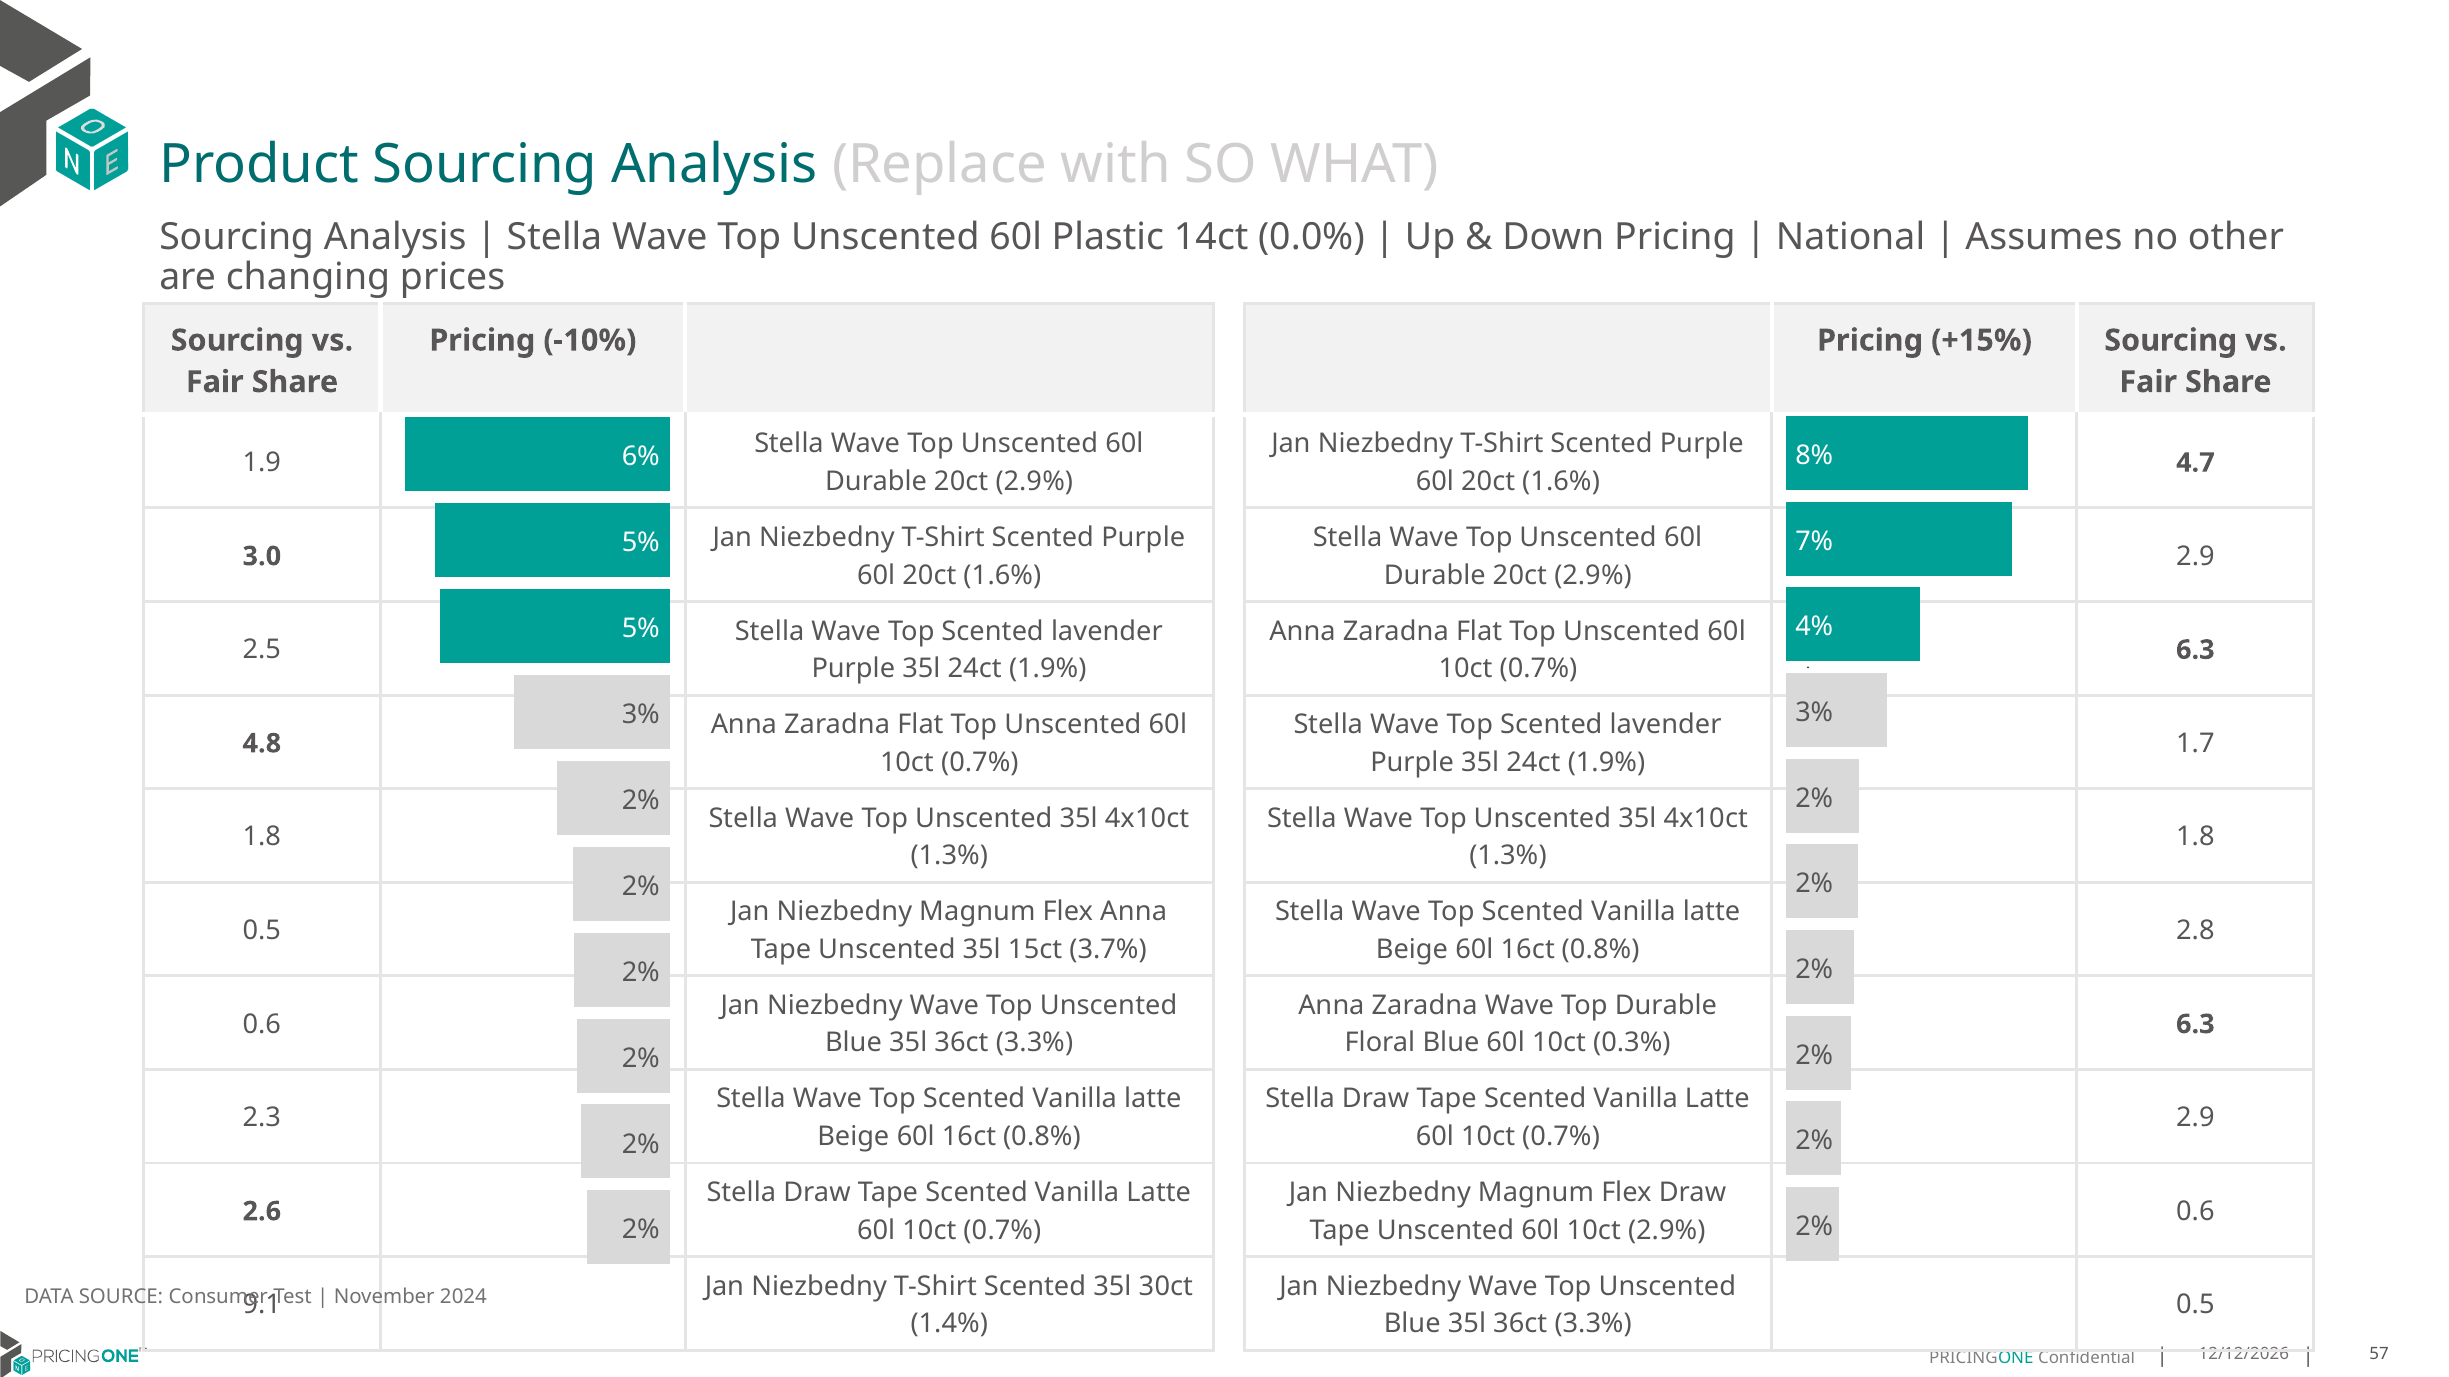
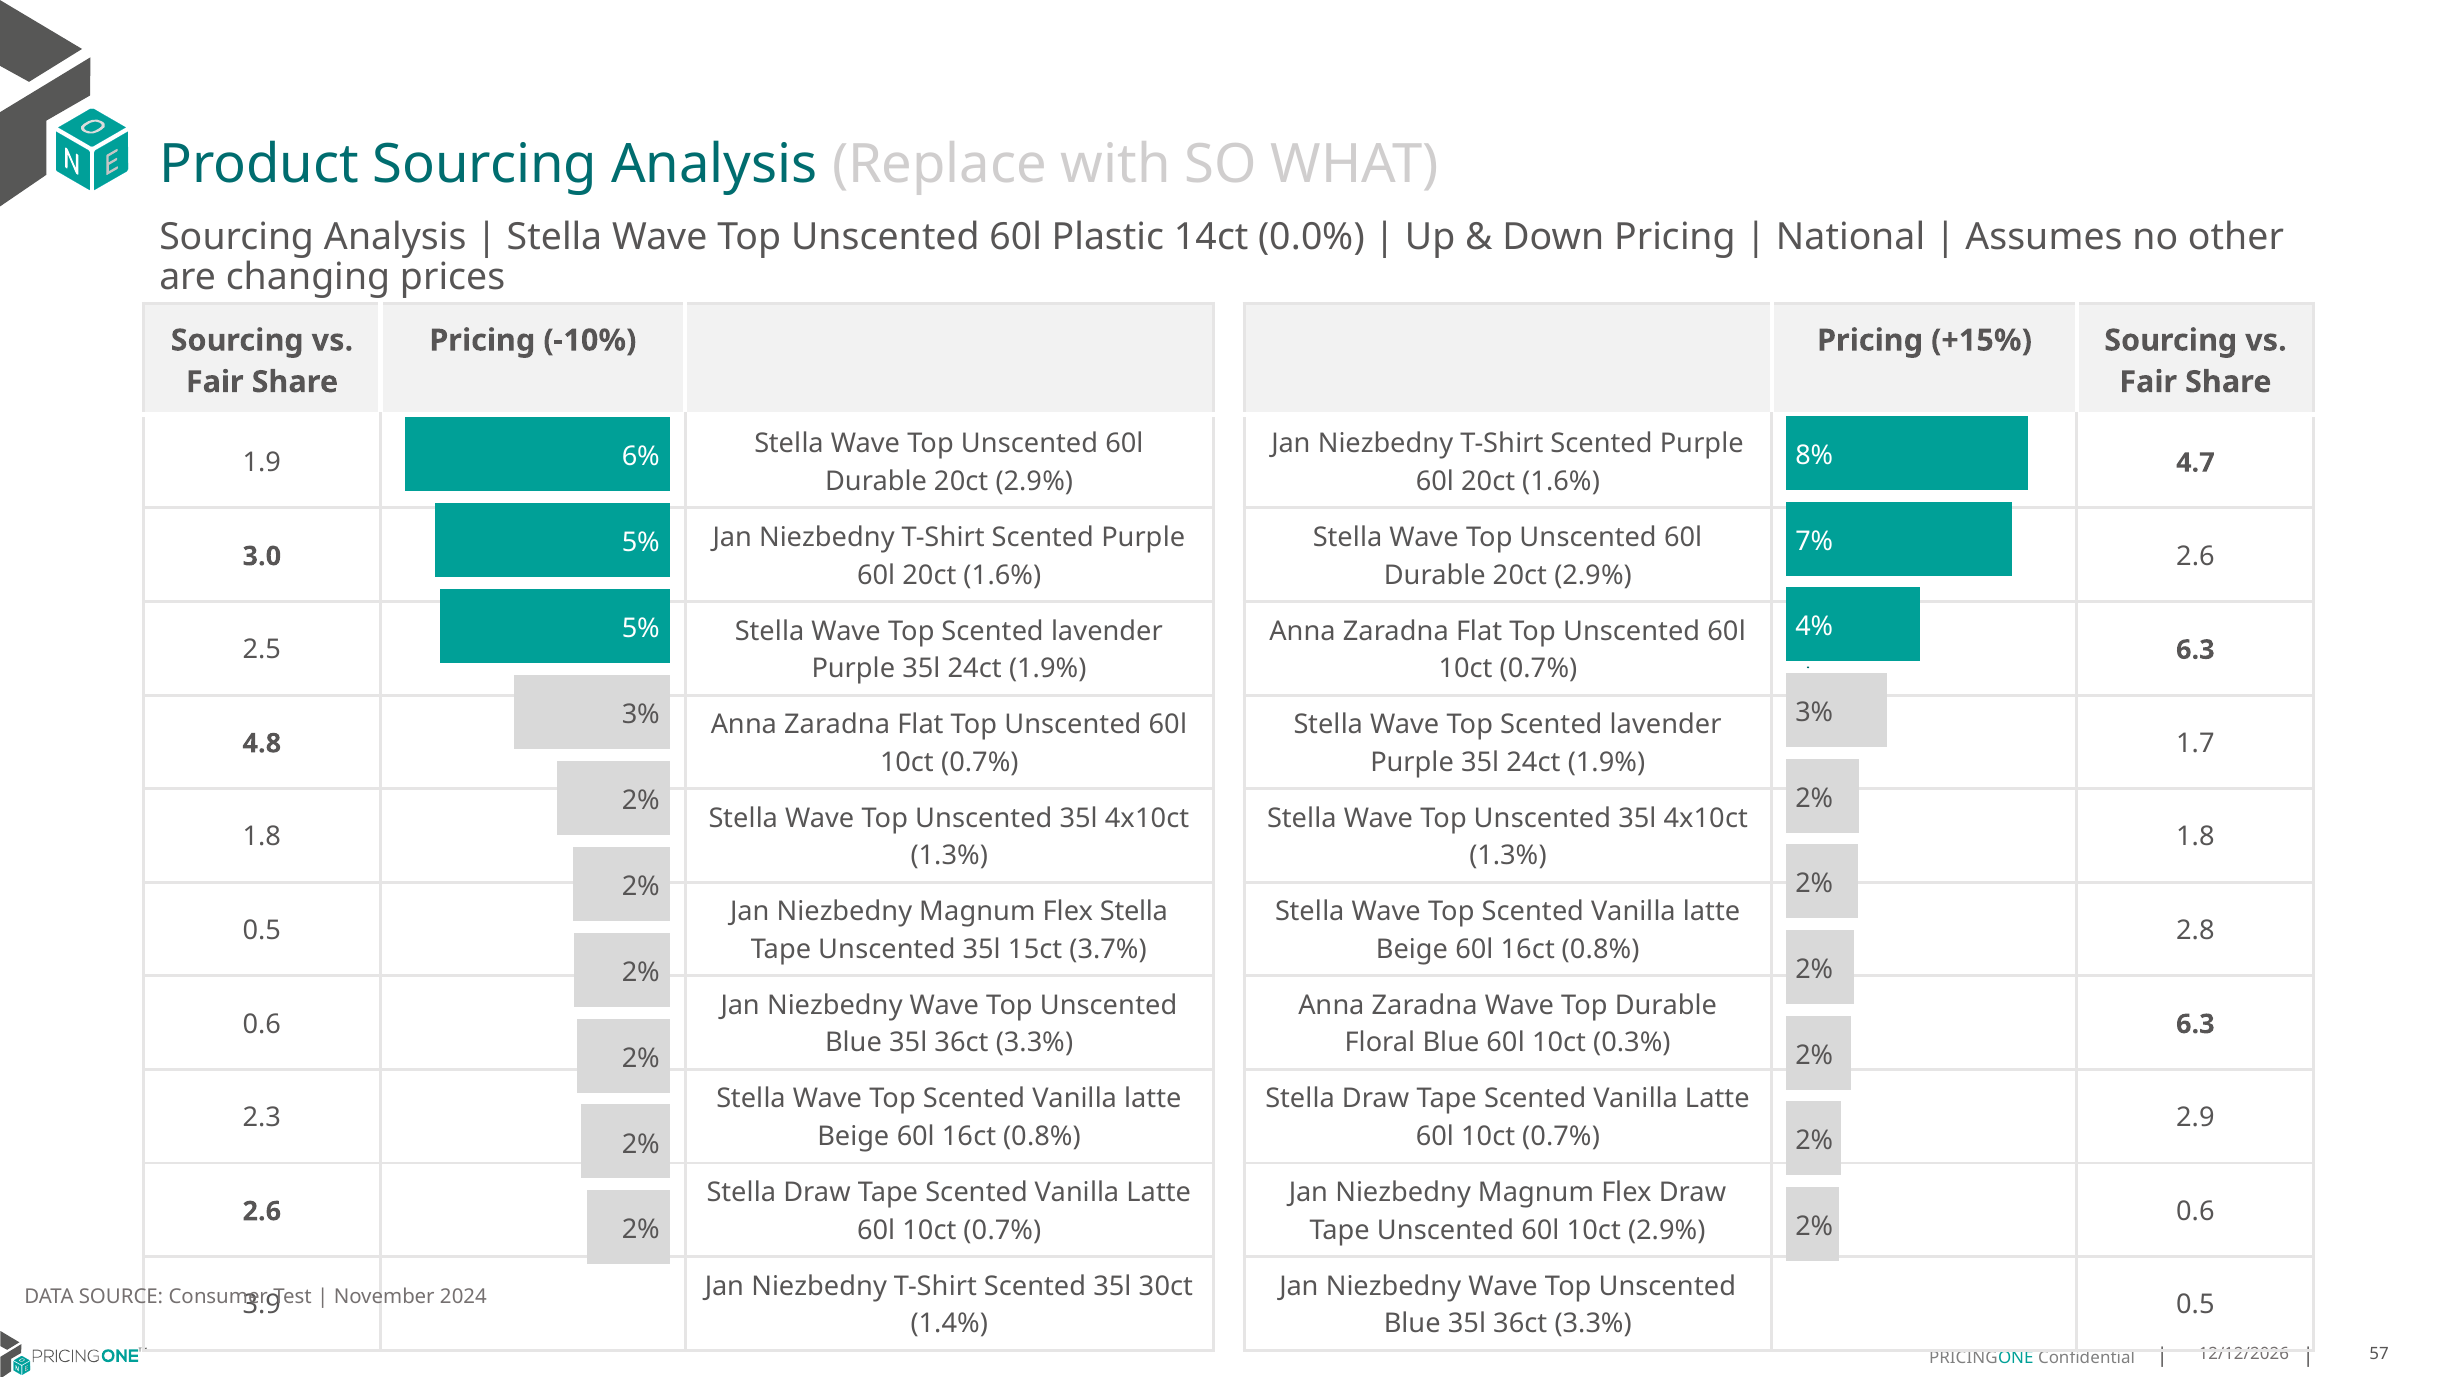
2.9 at (2195, 557): 2.9 -> 2.6
Flex Anna: Anna -> Stella
9.1: 9.1 -> 3.9
